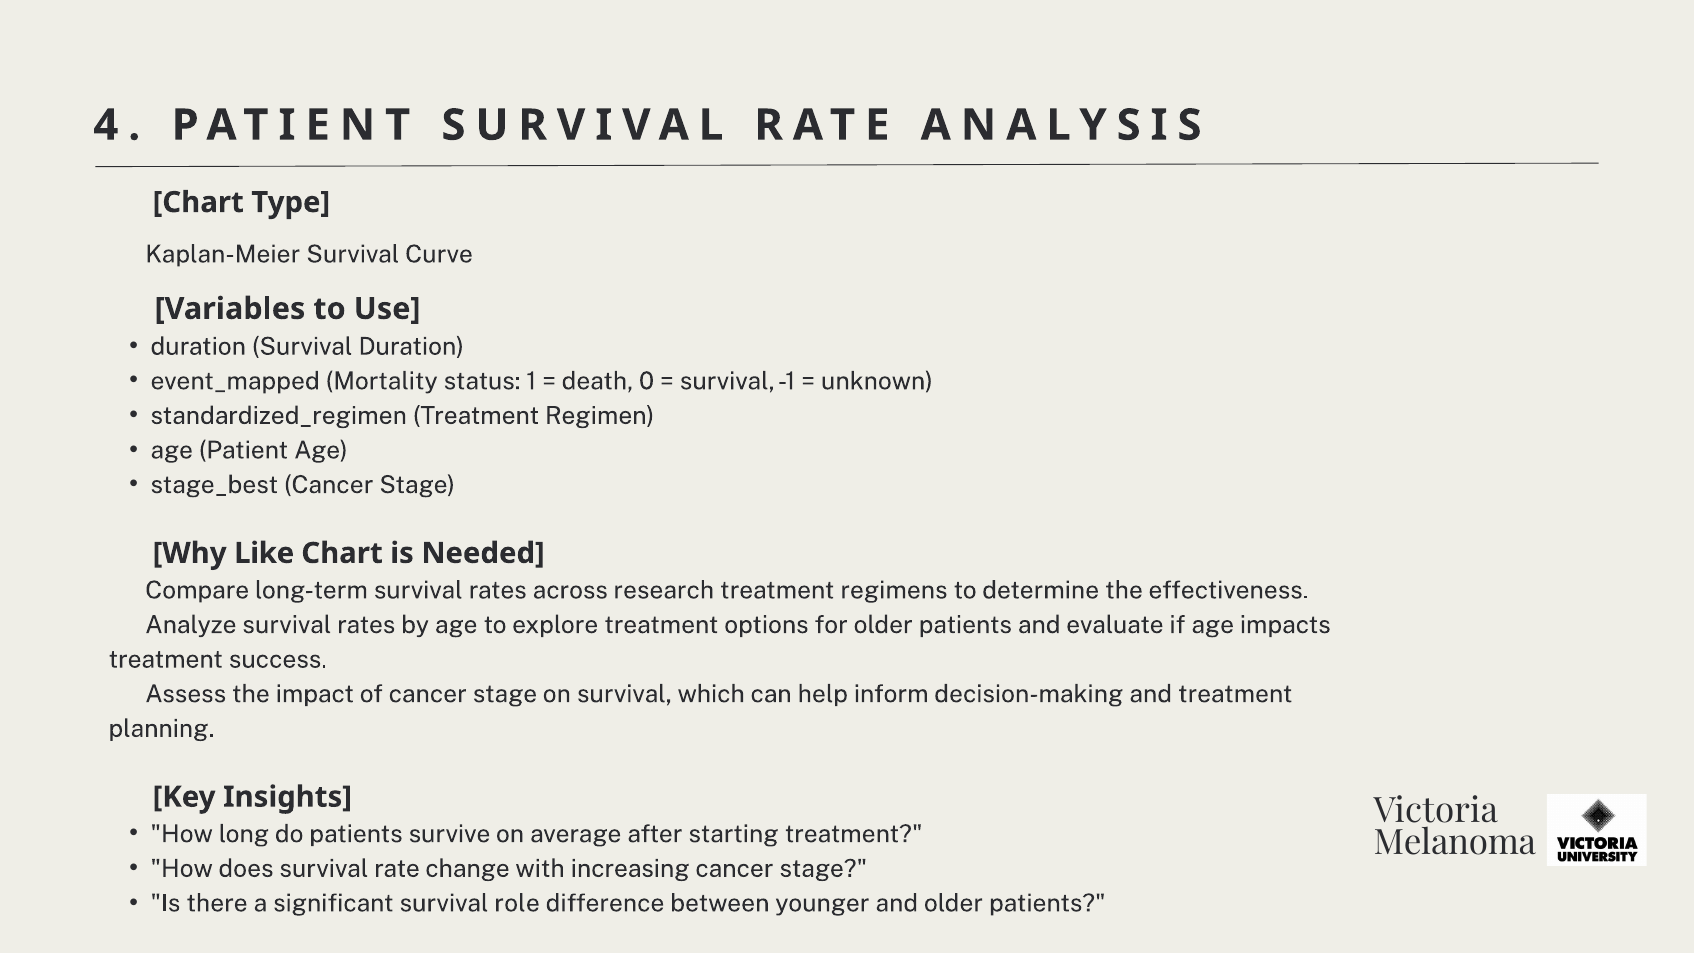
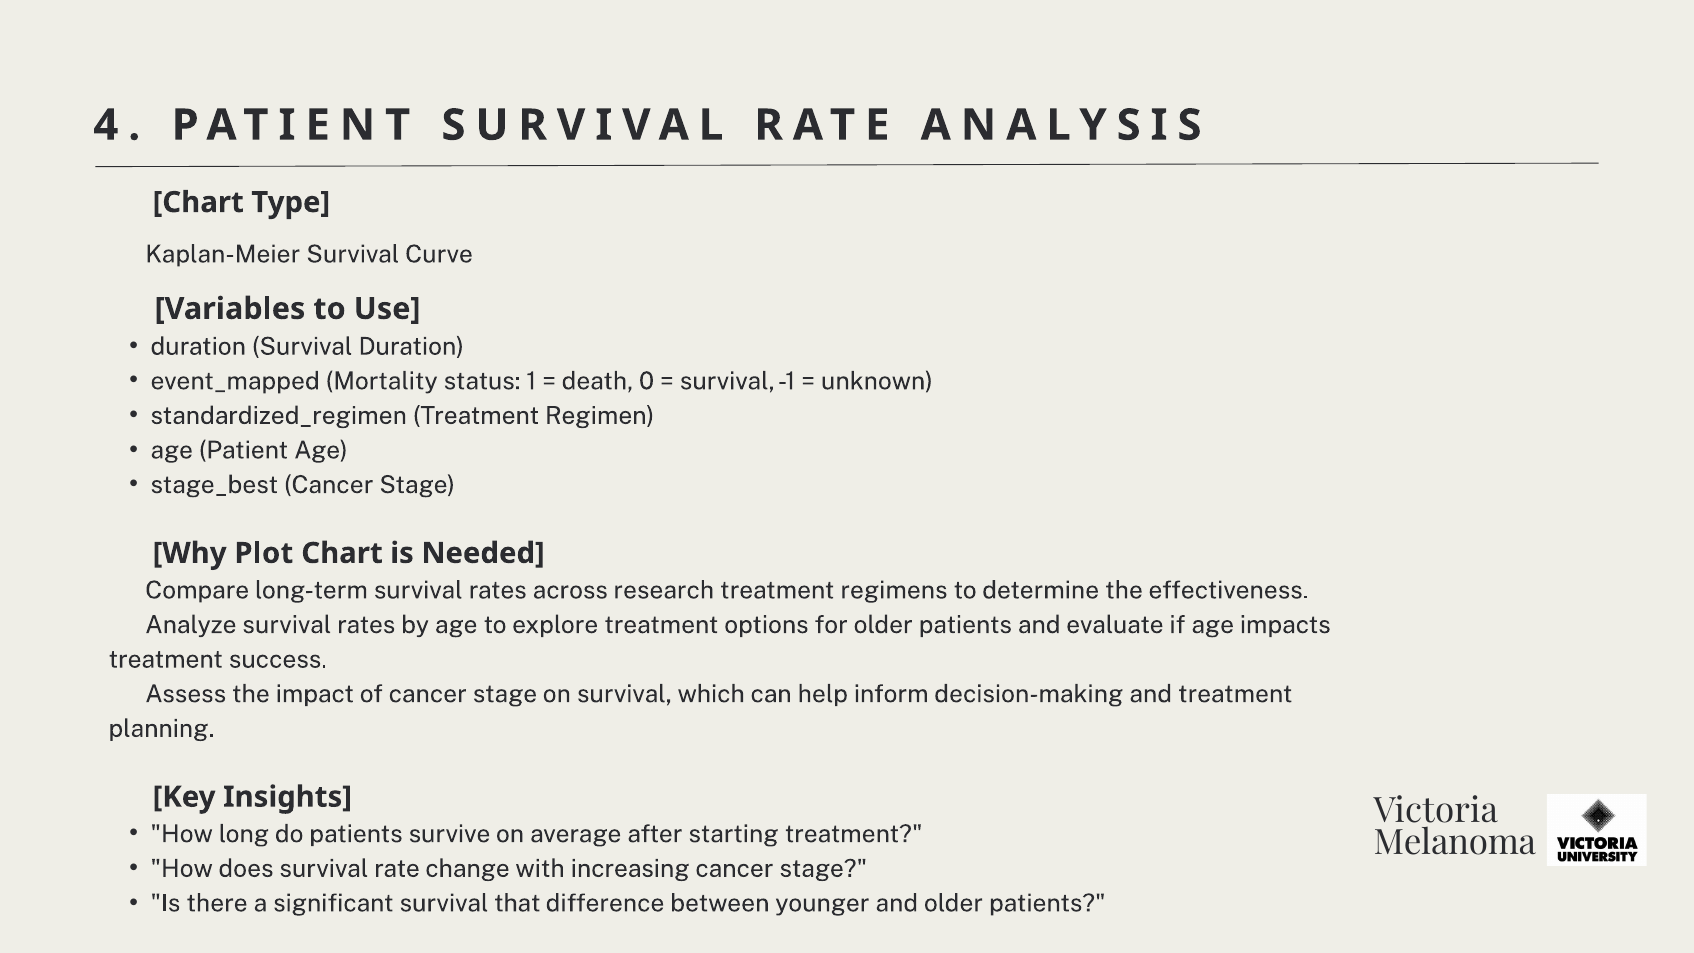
Like: Like -> Plot
role: role -> that
